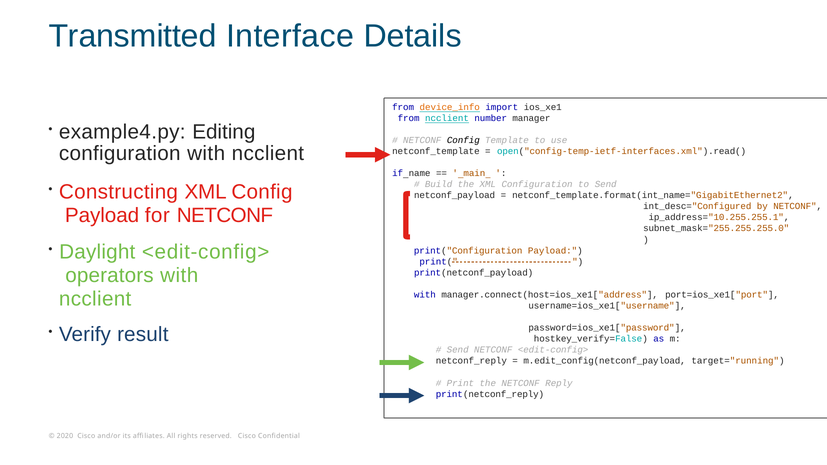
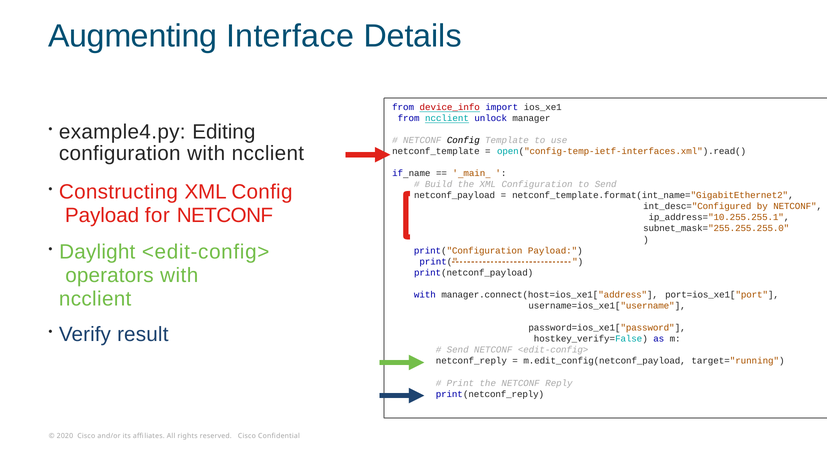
Transmitted: Transmitted -> Augmenting
device_info colour: orange -> red
number: number -> unlock
